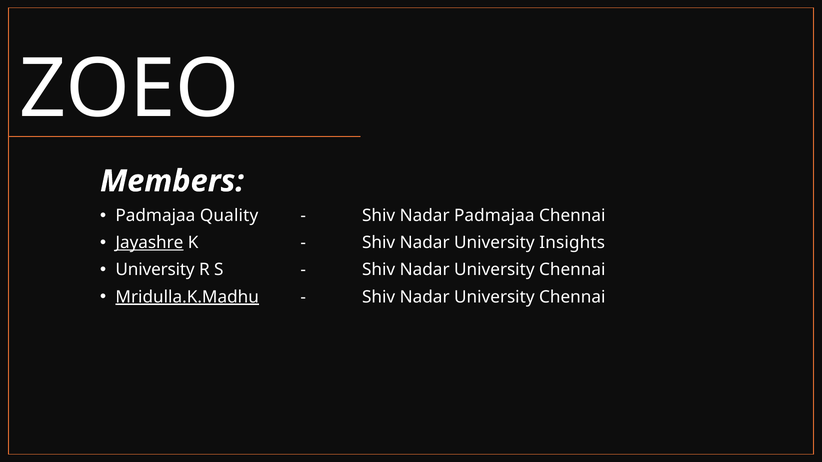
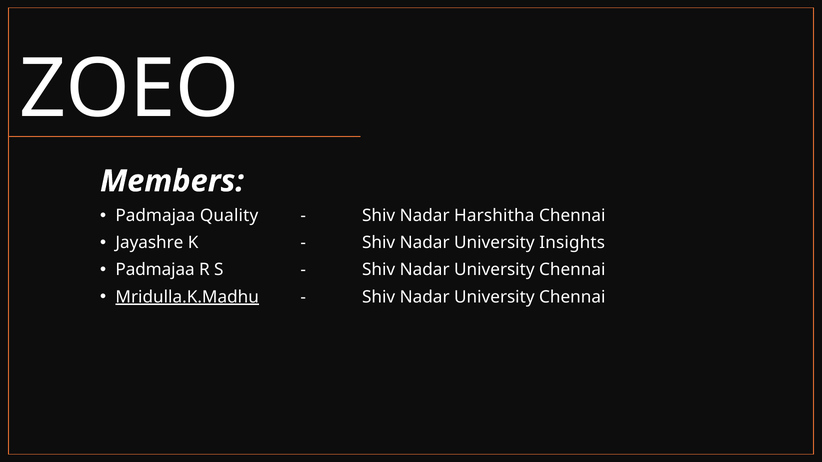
Nadar Padmajaa: Padmajaa -> Harshitha
Jayashre underline: present -> none
University at (155, 270): University -> Padmajaa
